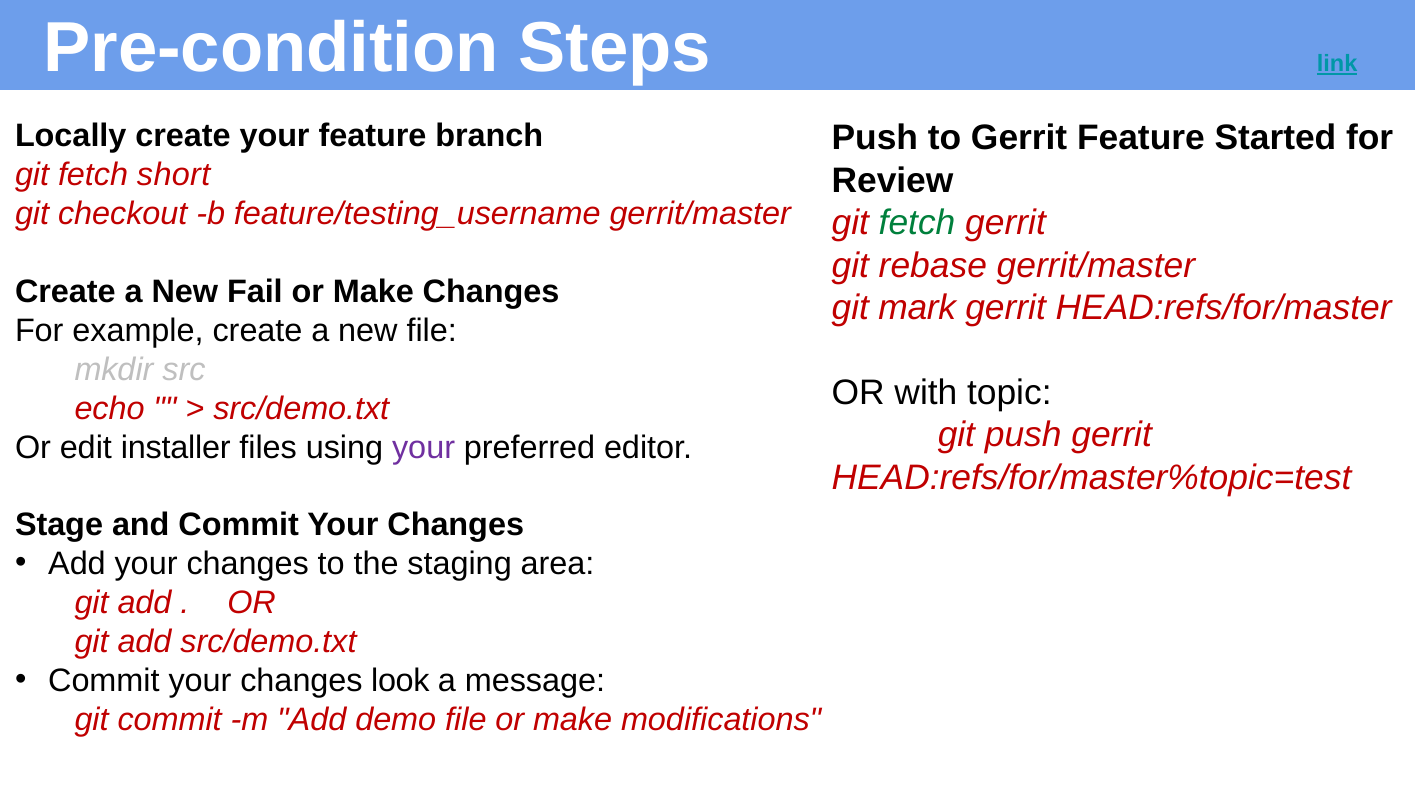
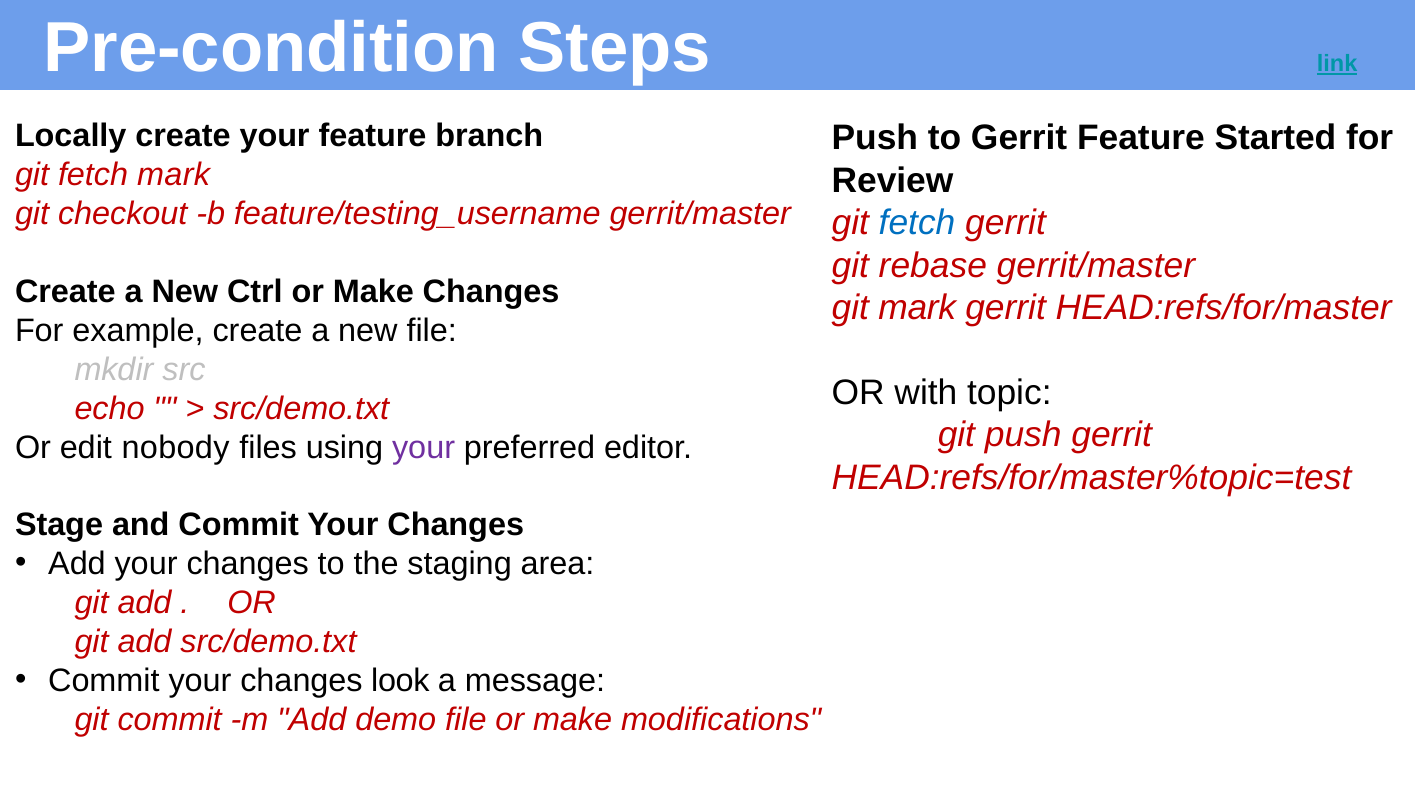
fetch short: short -> mark
fetch at (917, 223) colour: green -> blue
Fail: Fail -> Ctrl
installer: installer -> nobody
